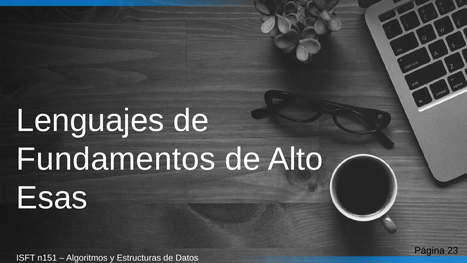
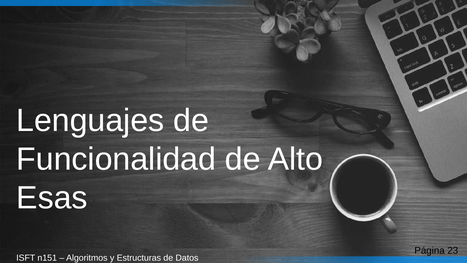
Fundamentos: Fundamentos -> Funcionalidad
